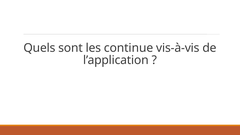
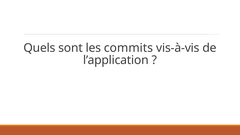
continue: continue -> commits
